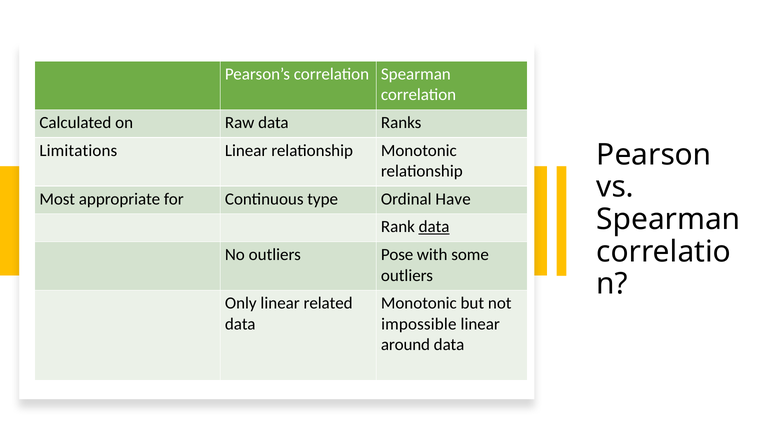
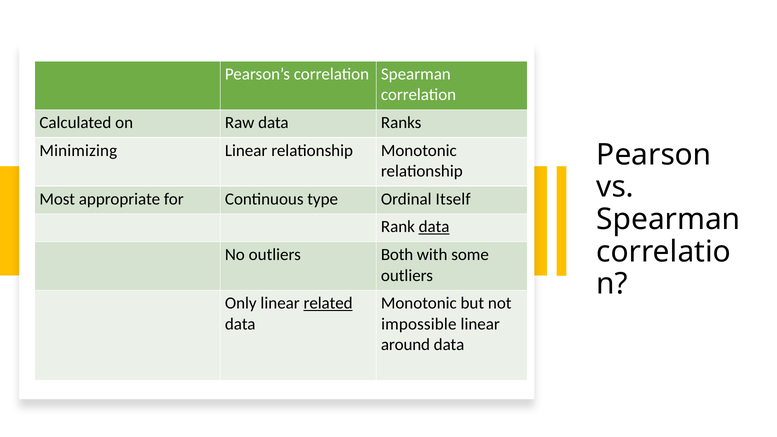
Limitations: Limitations -> Minimizing
Have: Have -> Itself
Pose: Pose -> Both
related underline: none -> present
